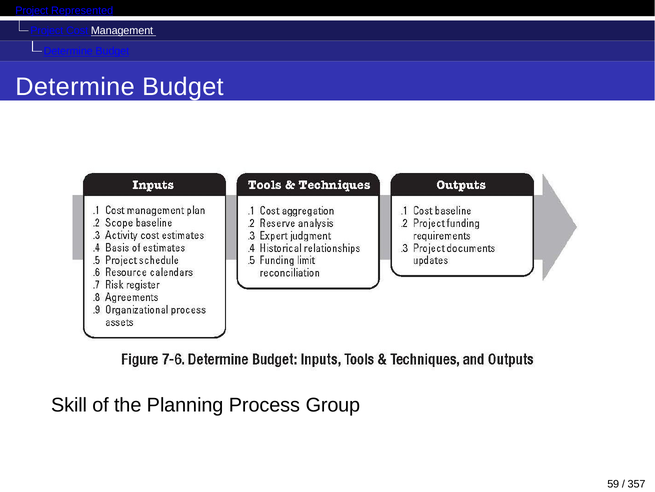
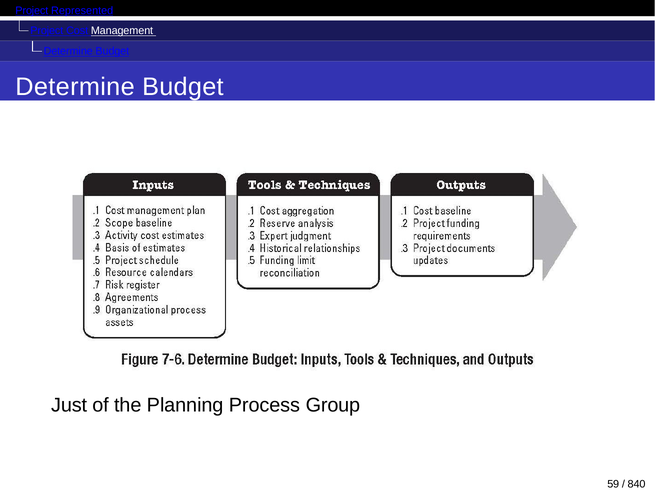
Skill: Skill -> Just
357: 357 -> 840
